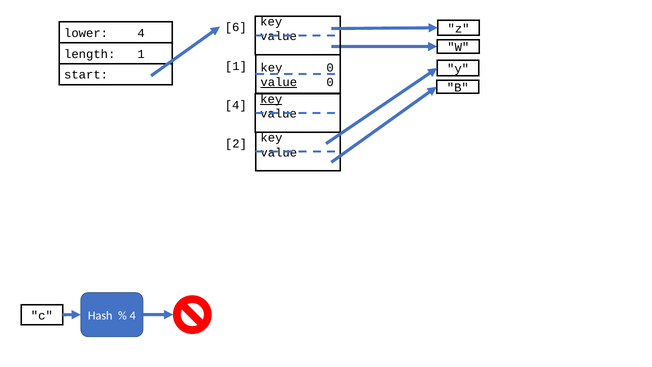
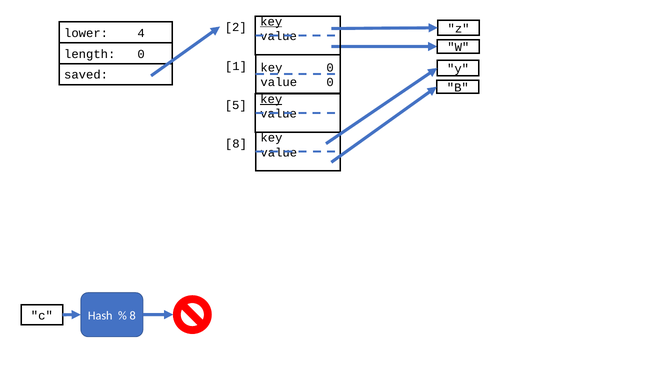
key at (271, 22) underline: none -> present
6: 6 -> 2
length 1: 1 -> 0
start: start -> saved
value at (279, 82) underline: present -> none
4 at (236, 105): 4 -> 5
2 at (236, 144): 2 -> 8
4 at (133, 315): 4 -> 8
